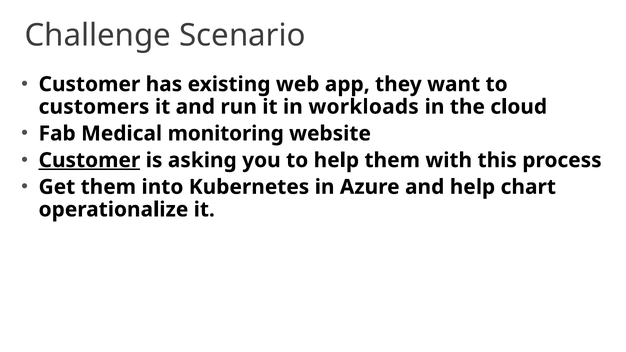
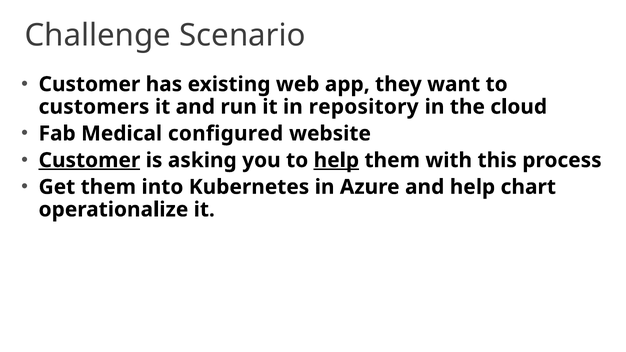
workloads: workloads -> repository
monitoring: monitoring -> configured
help at (336, 160) underline: none -> present
